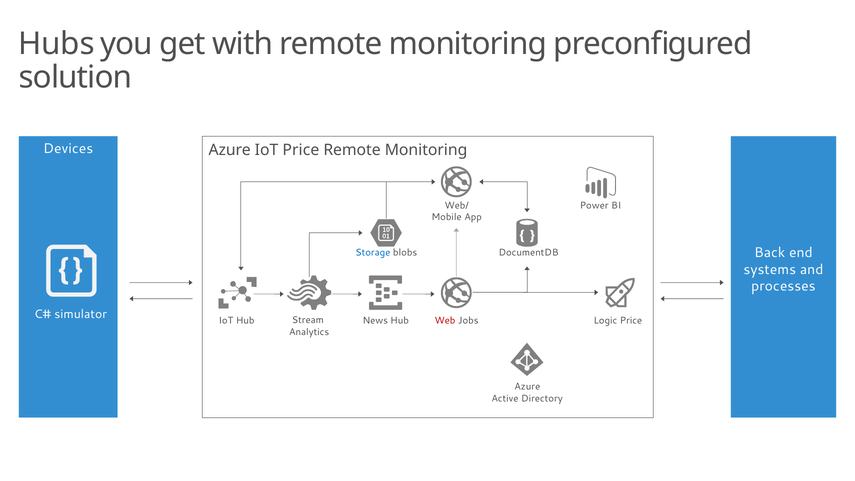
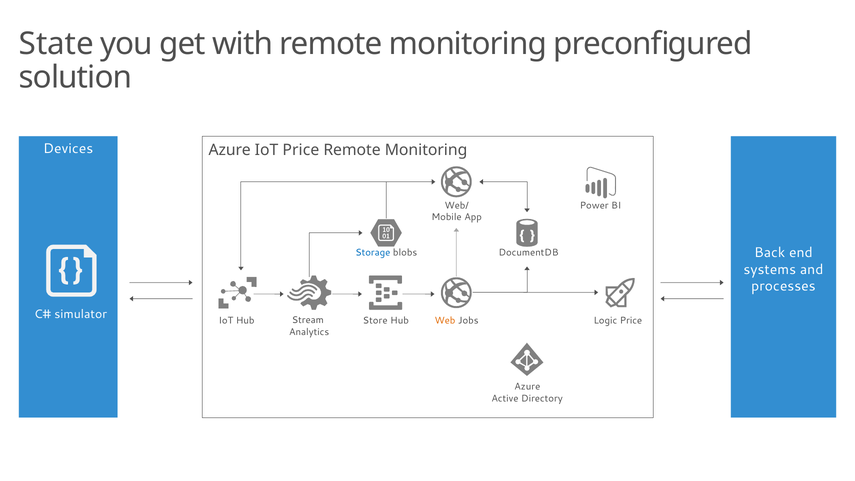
Hubs: Hubs -> State
News: News -> Store
Web colour: red -> orange
